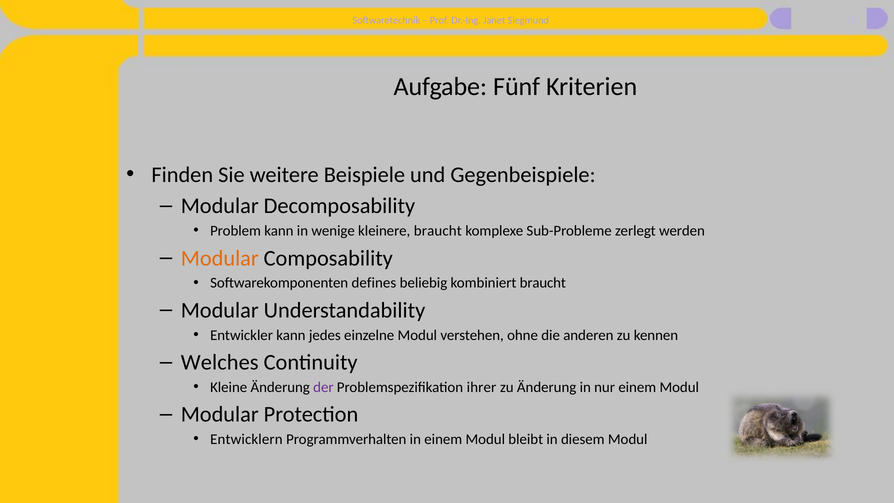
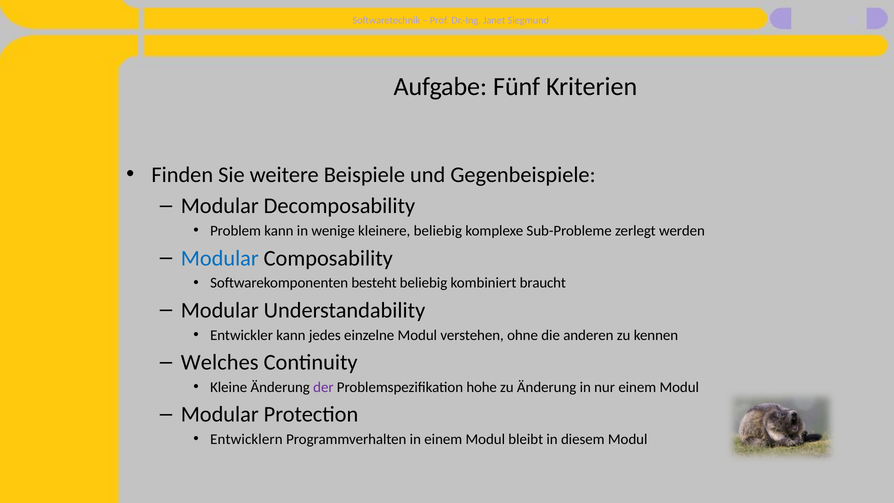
kleinere braucht: braucht -> beliebig
Modular at (220, 258) colour: orange -> blue
defines: defines -> besteht
ihrer: ihrer -> hohe
